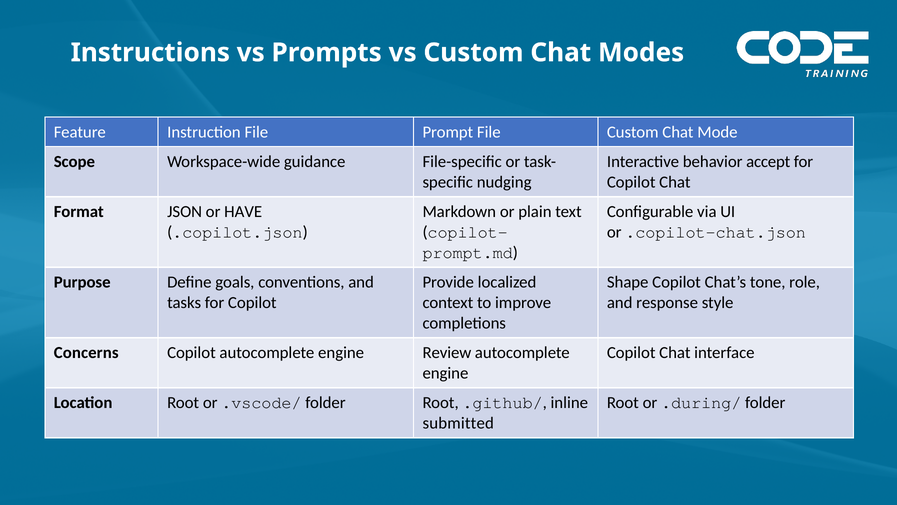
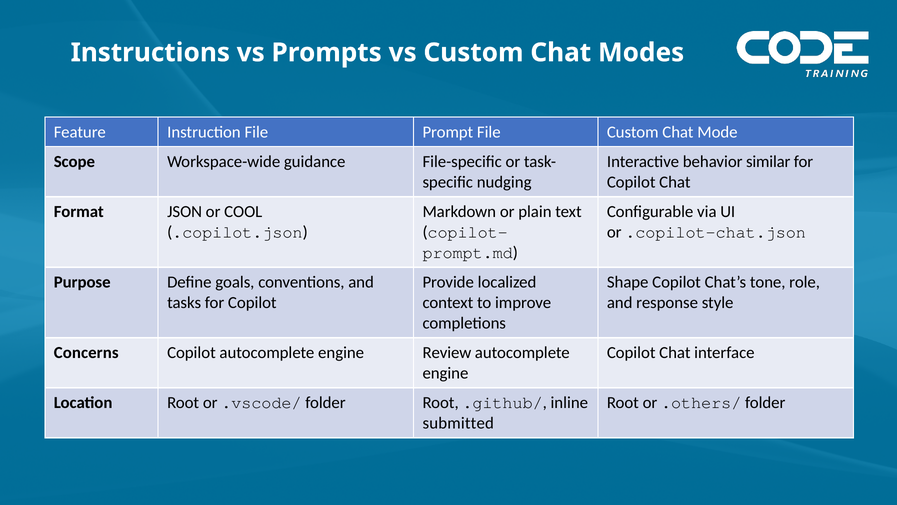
accept: accept -> similar
HAVE: HAVE -> COOL
.during/: .during/ -> .others/
